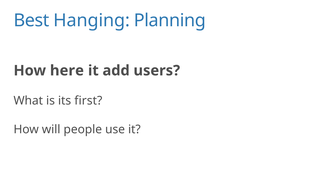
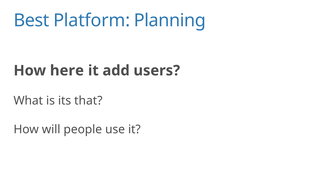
Hanging: Hanging -> Platform
first: first -> that
